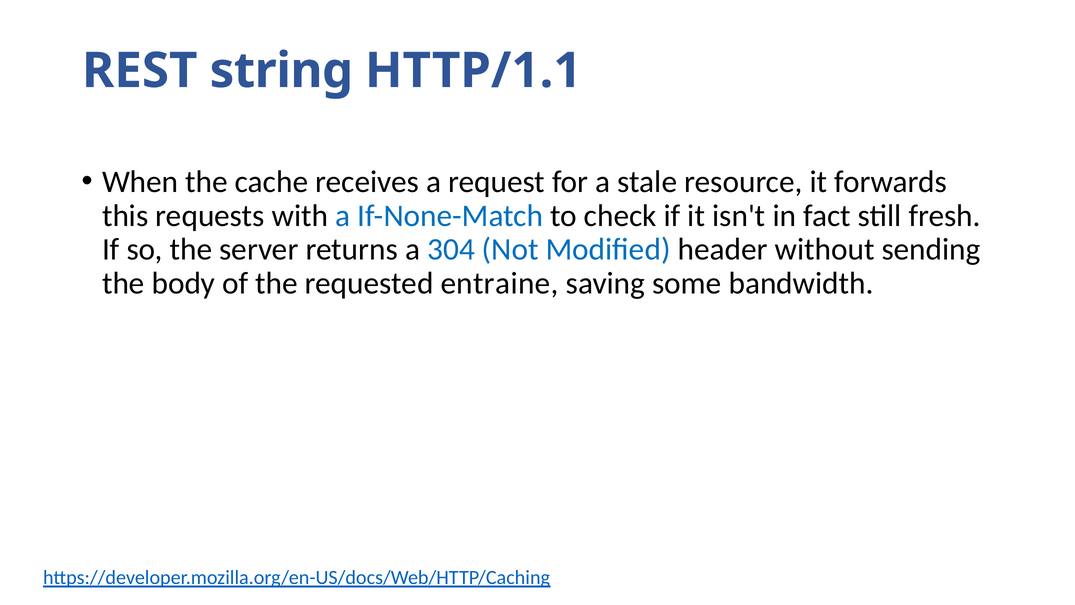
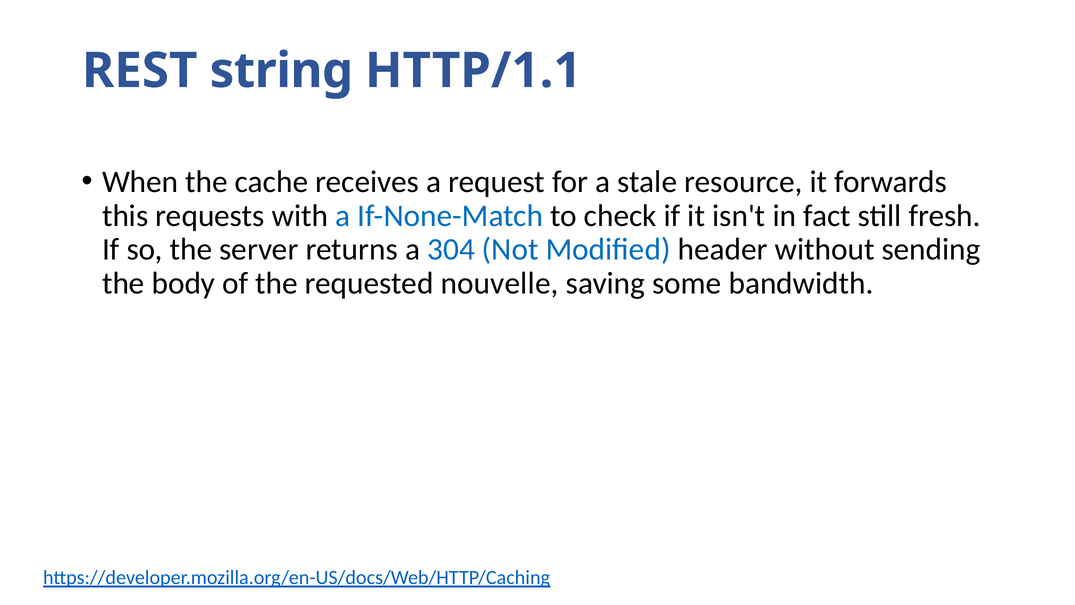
entraine: entraine -> nouvelle
